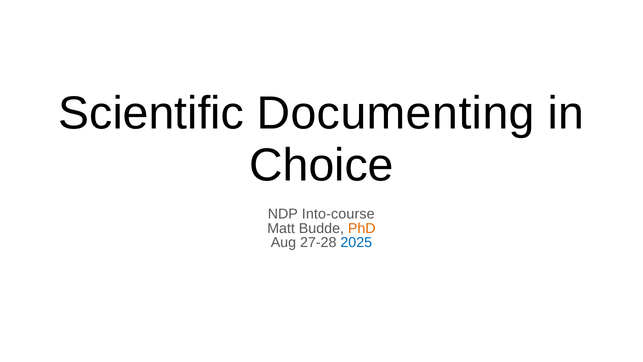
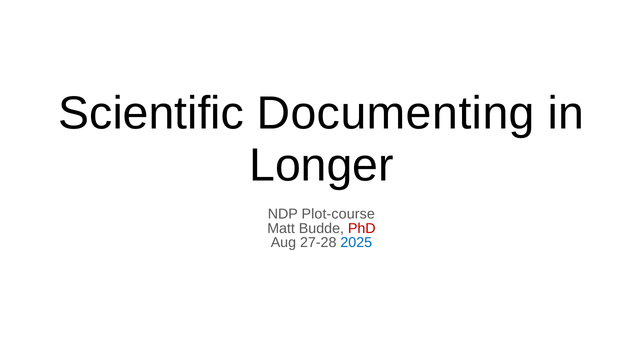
Choice: Choice -> Longer
Into-course: Into-course -> Plot-course
PhD colour: orange -> red
